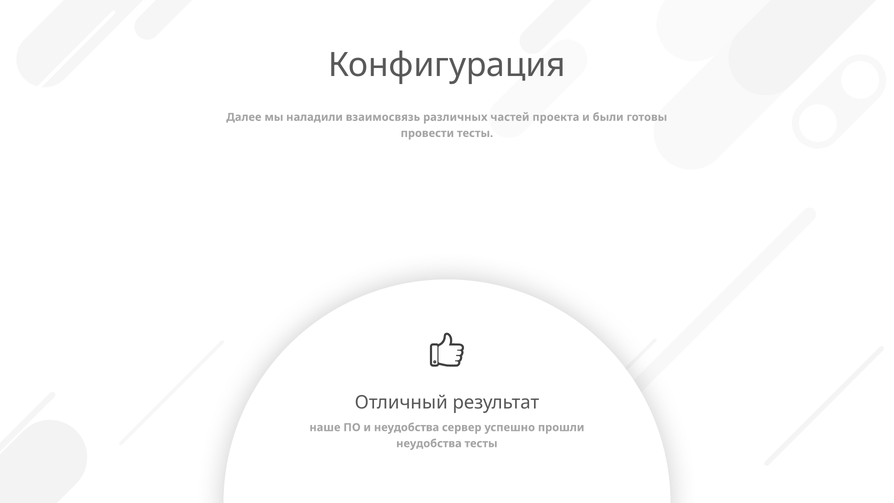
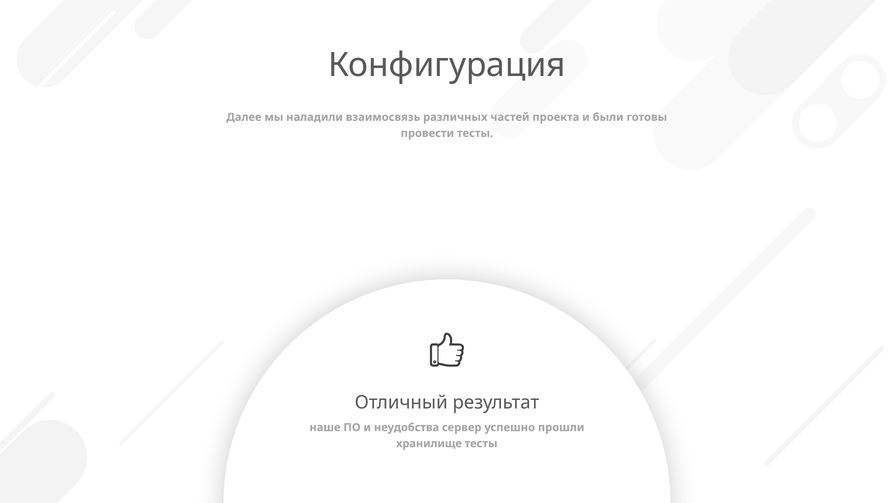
неудобства at (429, 443): неудобства -> хранилище
